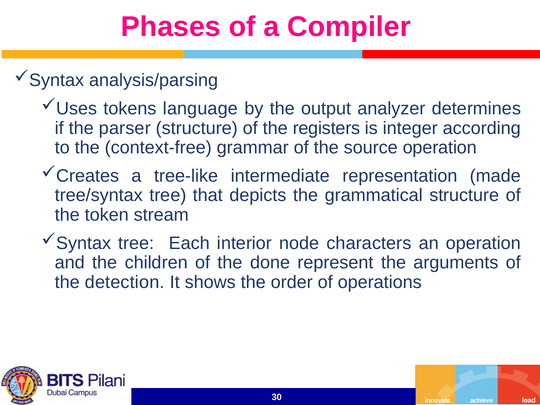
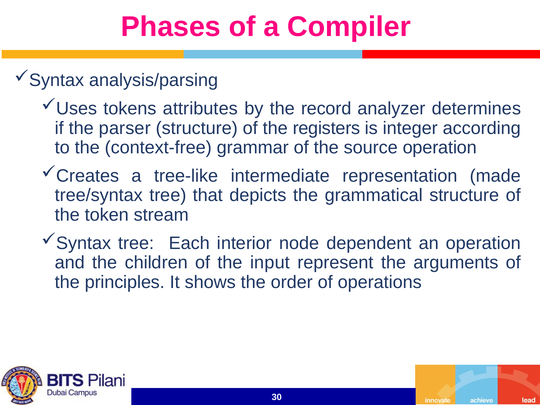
language: language -> attributes
output: output -> record
characters: characters -> dependent
done: done -> input
detection: detection -> principles
